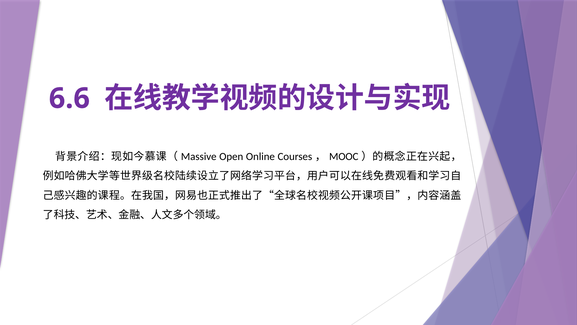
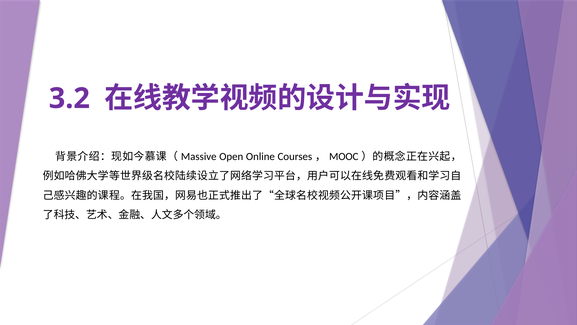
6.6: 6.6 -> 3.2
